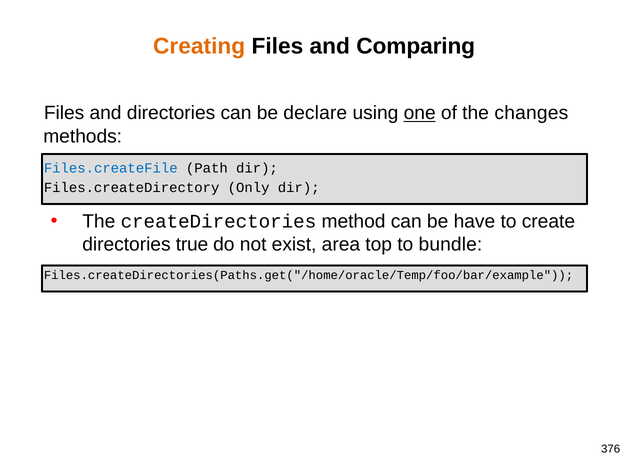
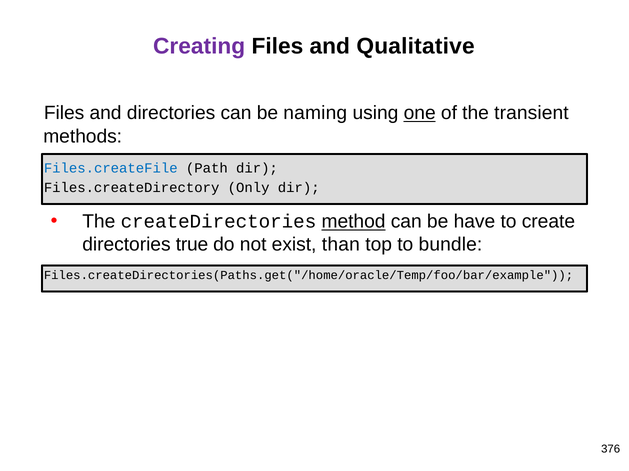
Creating colour: orange -> purple
Comparing: Comparing -> Qualitative
declare: declare -> naming
changes: changes -> transient
method underline: none -> present
area: area -> than
